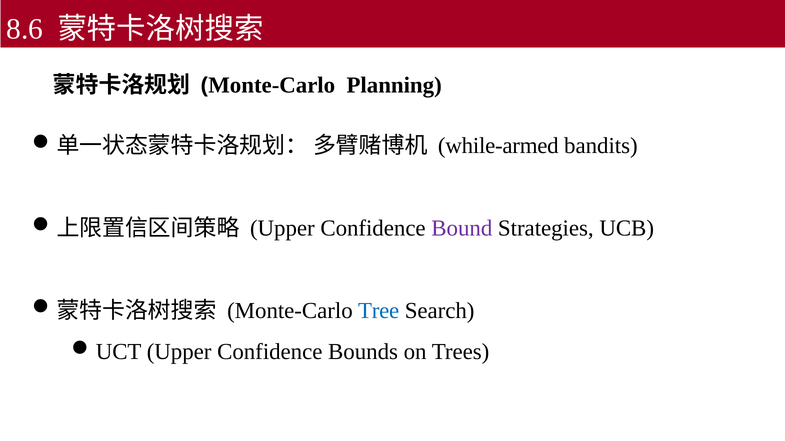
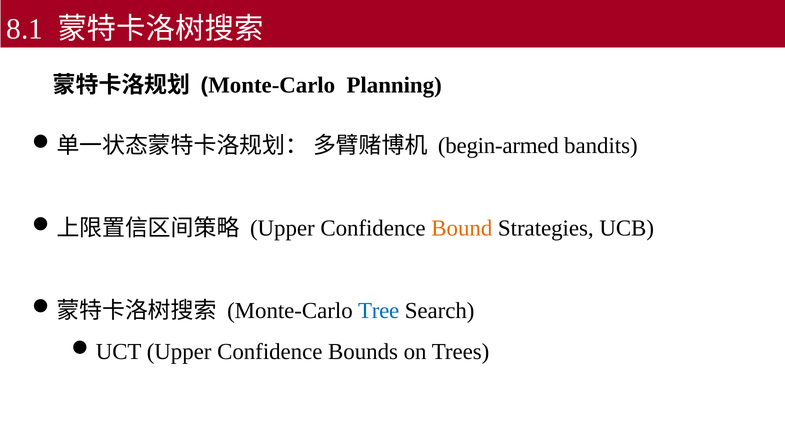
8.6: 8.6 -> 8.1
while-armed: while-armed -> begin-armed
Bound colour: purple -> orange
